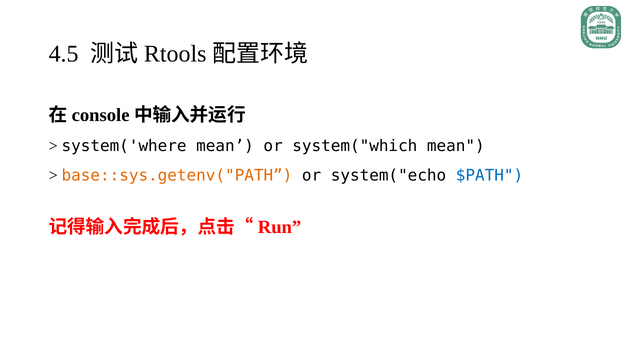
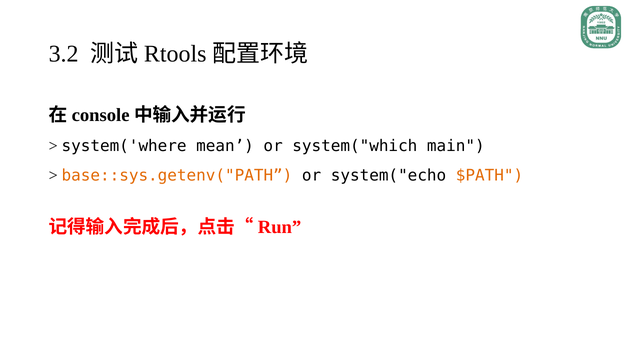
4.5: 4.5 -> 3.2
system("which mean: mean -> main
$PATH colour: blue -> orange
